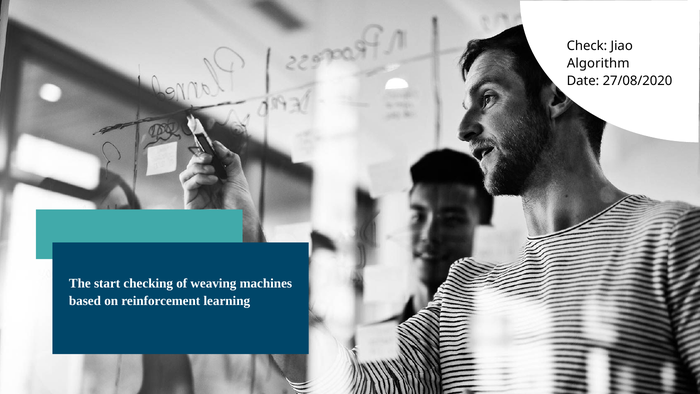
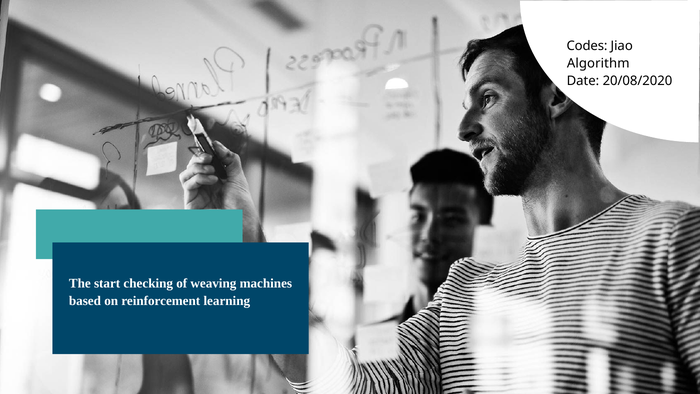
Check: Check -> Codes
27/08/2020: 27/08/2020 -> 20/08/2020
